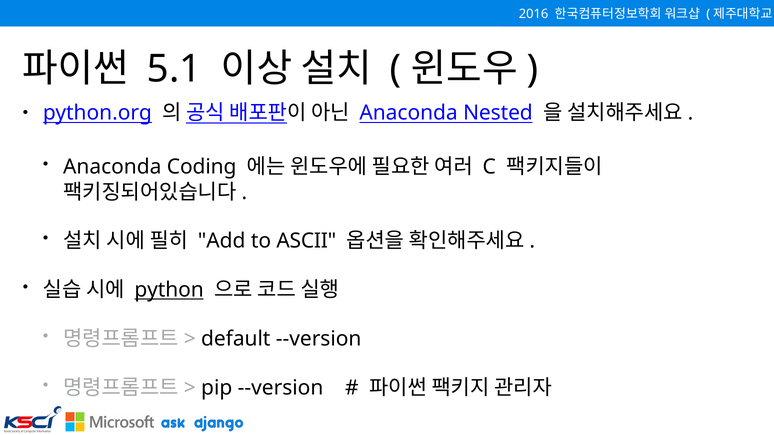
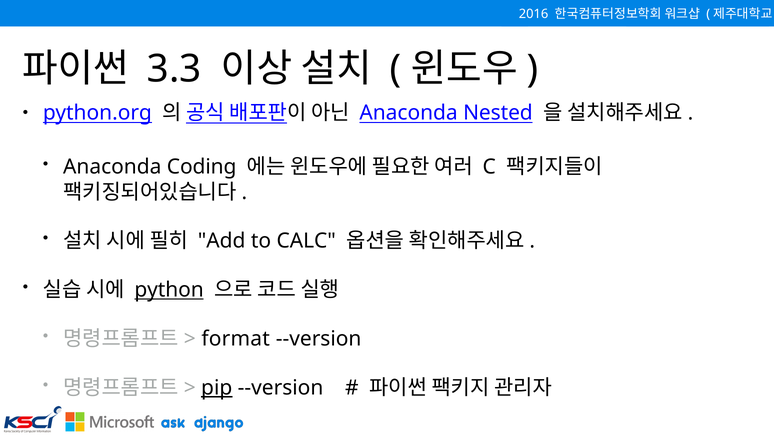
5.1: 5.1 -> 3.3
ASCII: ASCII -> CALC
default: default -> format
pip underline: none -> present
